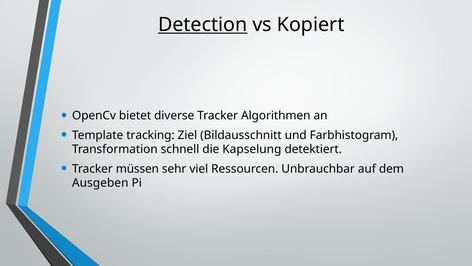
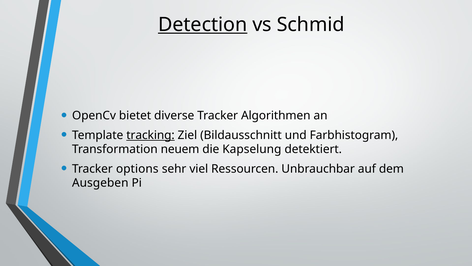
Kopiert: Kopiert -> Schmid
tracking underline: none -> present
schnell: schnell -> neuem
müssen: müssen -> options
